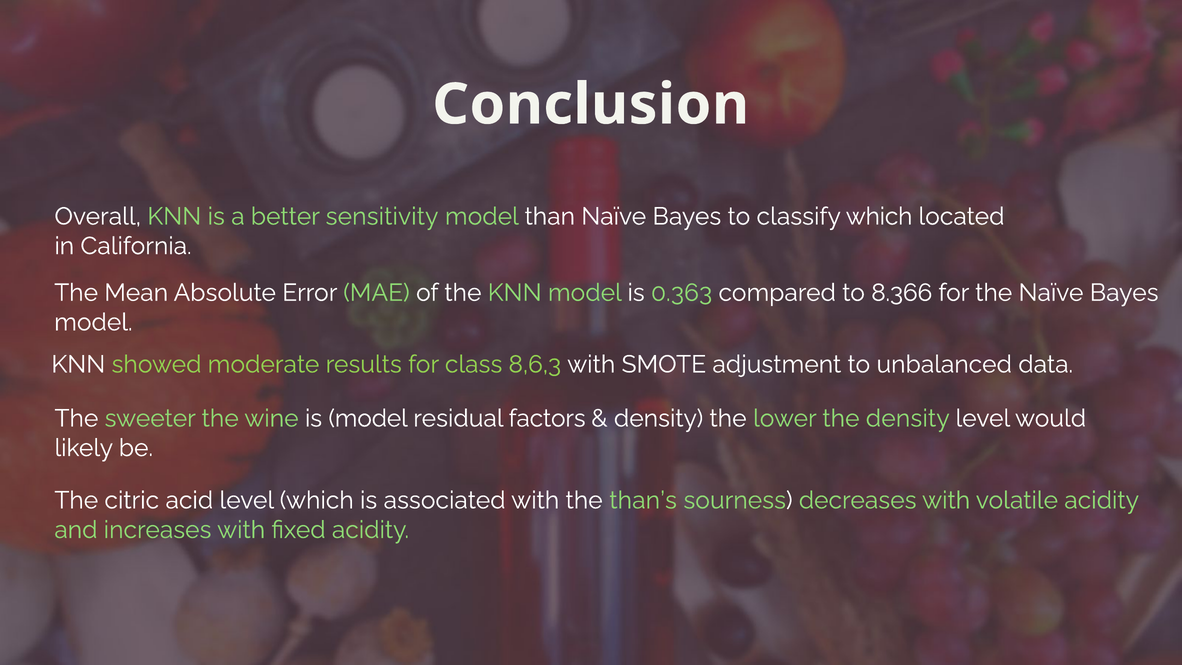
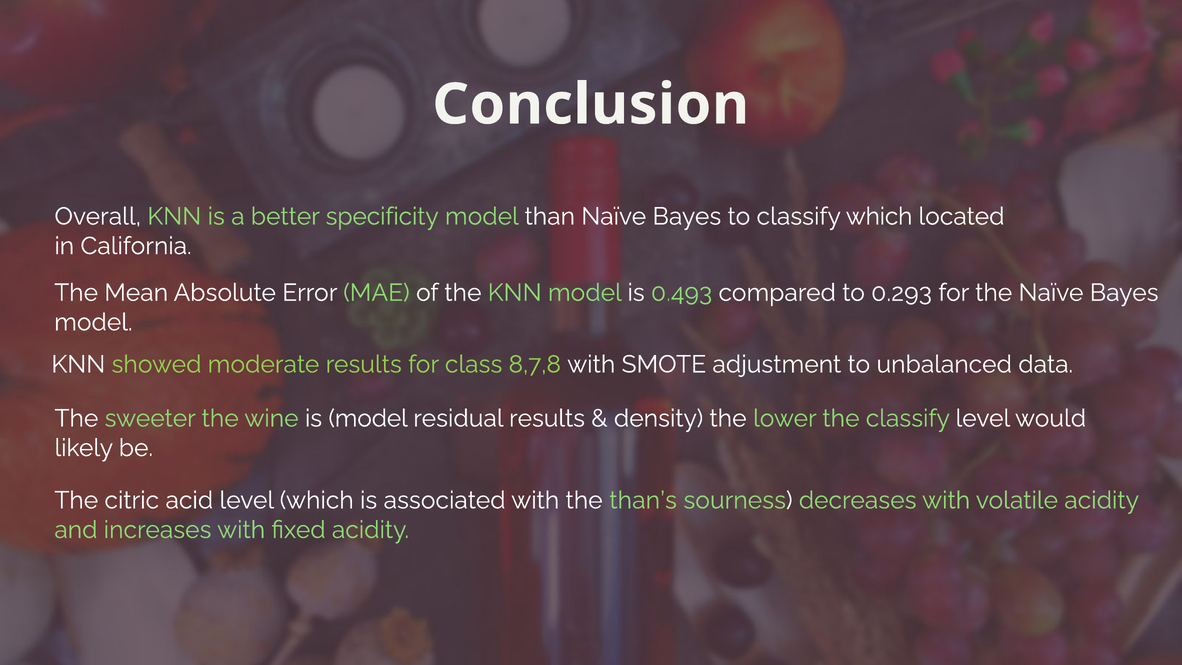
sensitivity: sensitivity -> specificity
0.363: 0.363 -> 0.493
8.366: 8.366 -> 0.293
8,6,3: 8,6,3 -> 8,7,8
residual factors: factors -> results
the density: density -> classify
